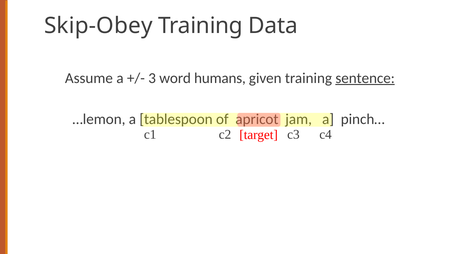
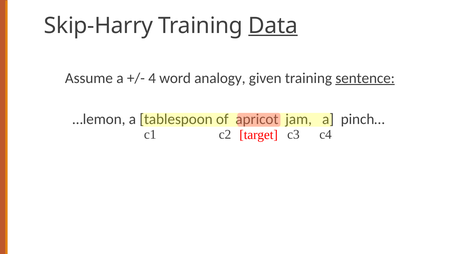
Skip-Obey: Skip-Obey -> Skip-Harry
Data underline: none -> present
3: 3 -> 4
humans: humans -> analogy
